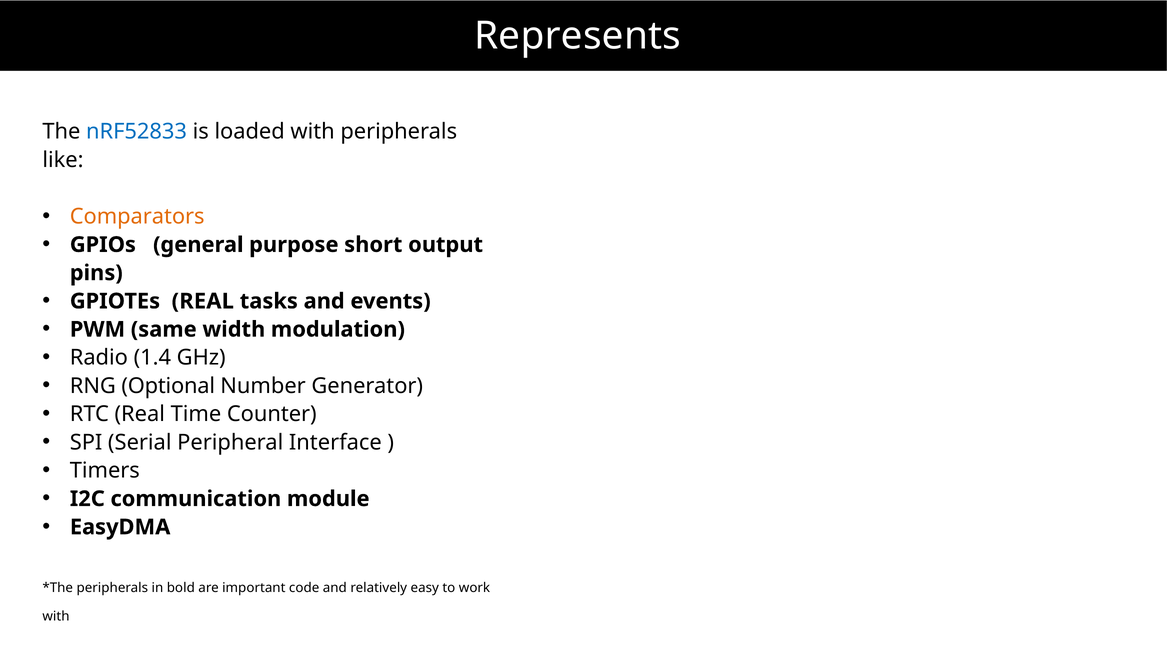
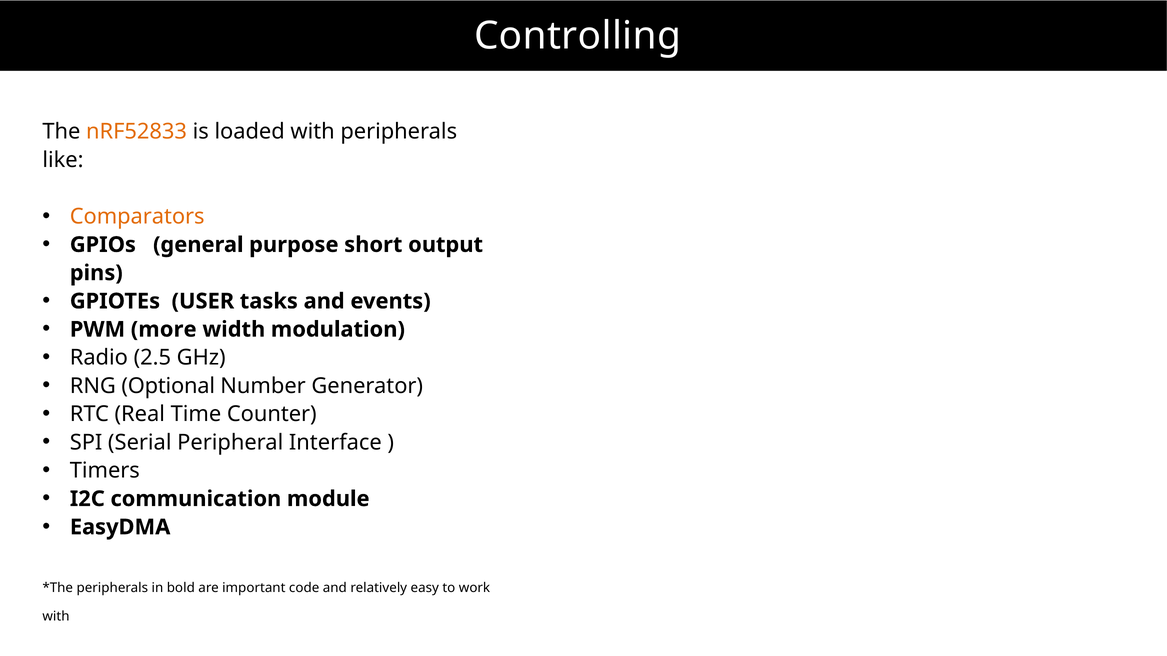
Represents: Represents -> Controlling
nRF52833 colour: blue -> orange
GPIOTEs REAL: REAL -> USER
same: same -> more
1.4: 1.4 -> 2.5
